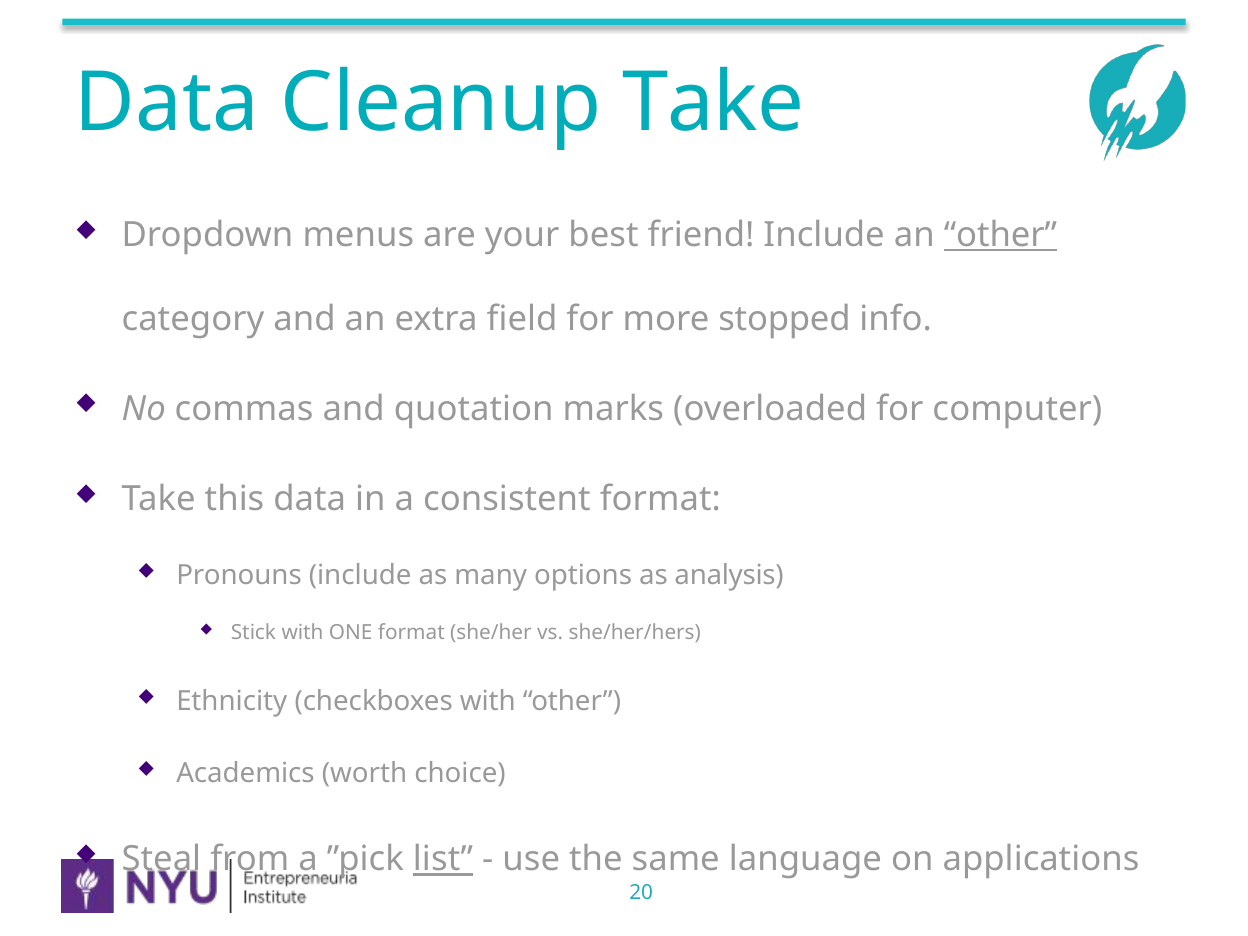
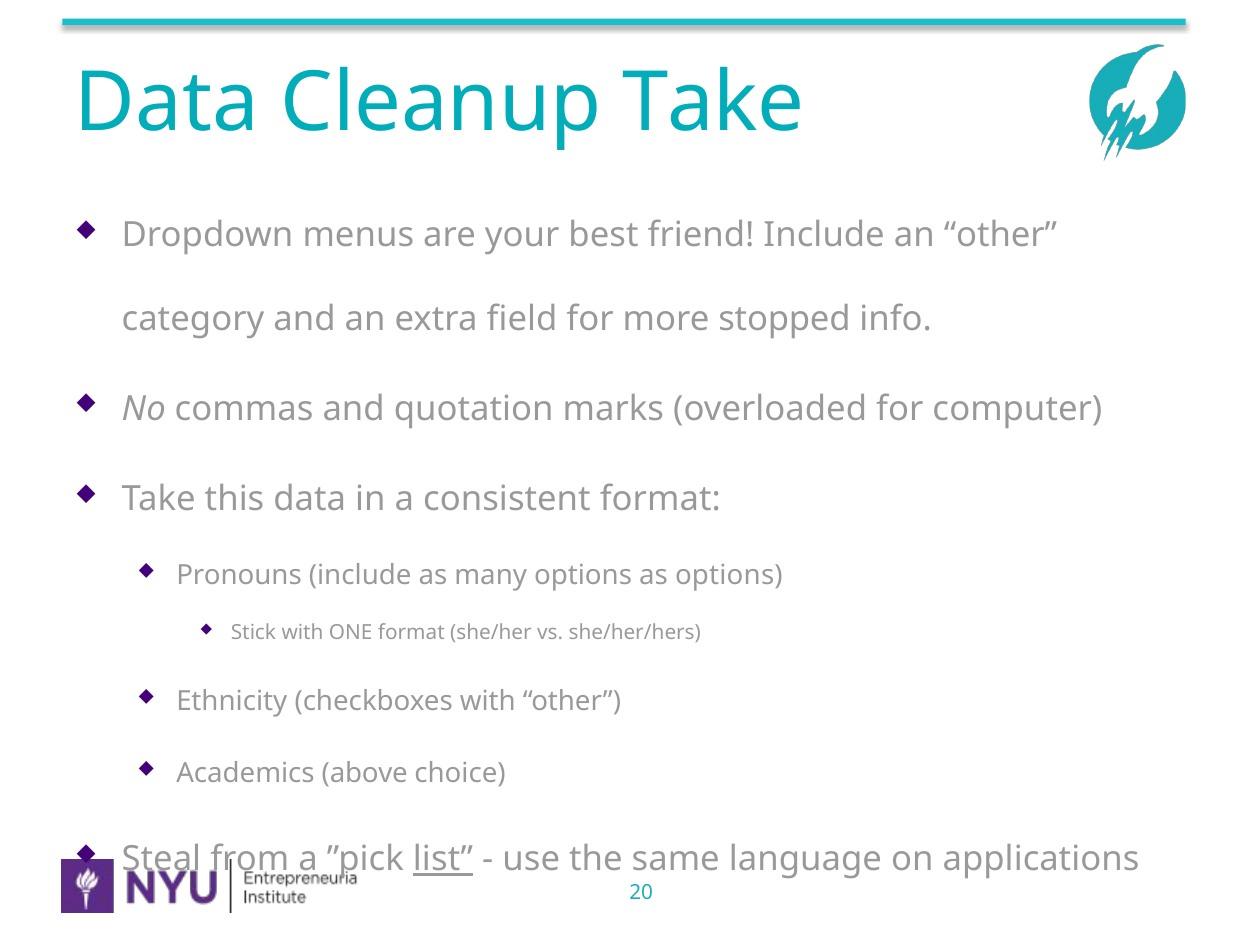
other at (1000, 235) underline: present -> none
as analysis: analysis -> options
worth: worth -> above
